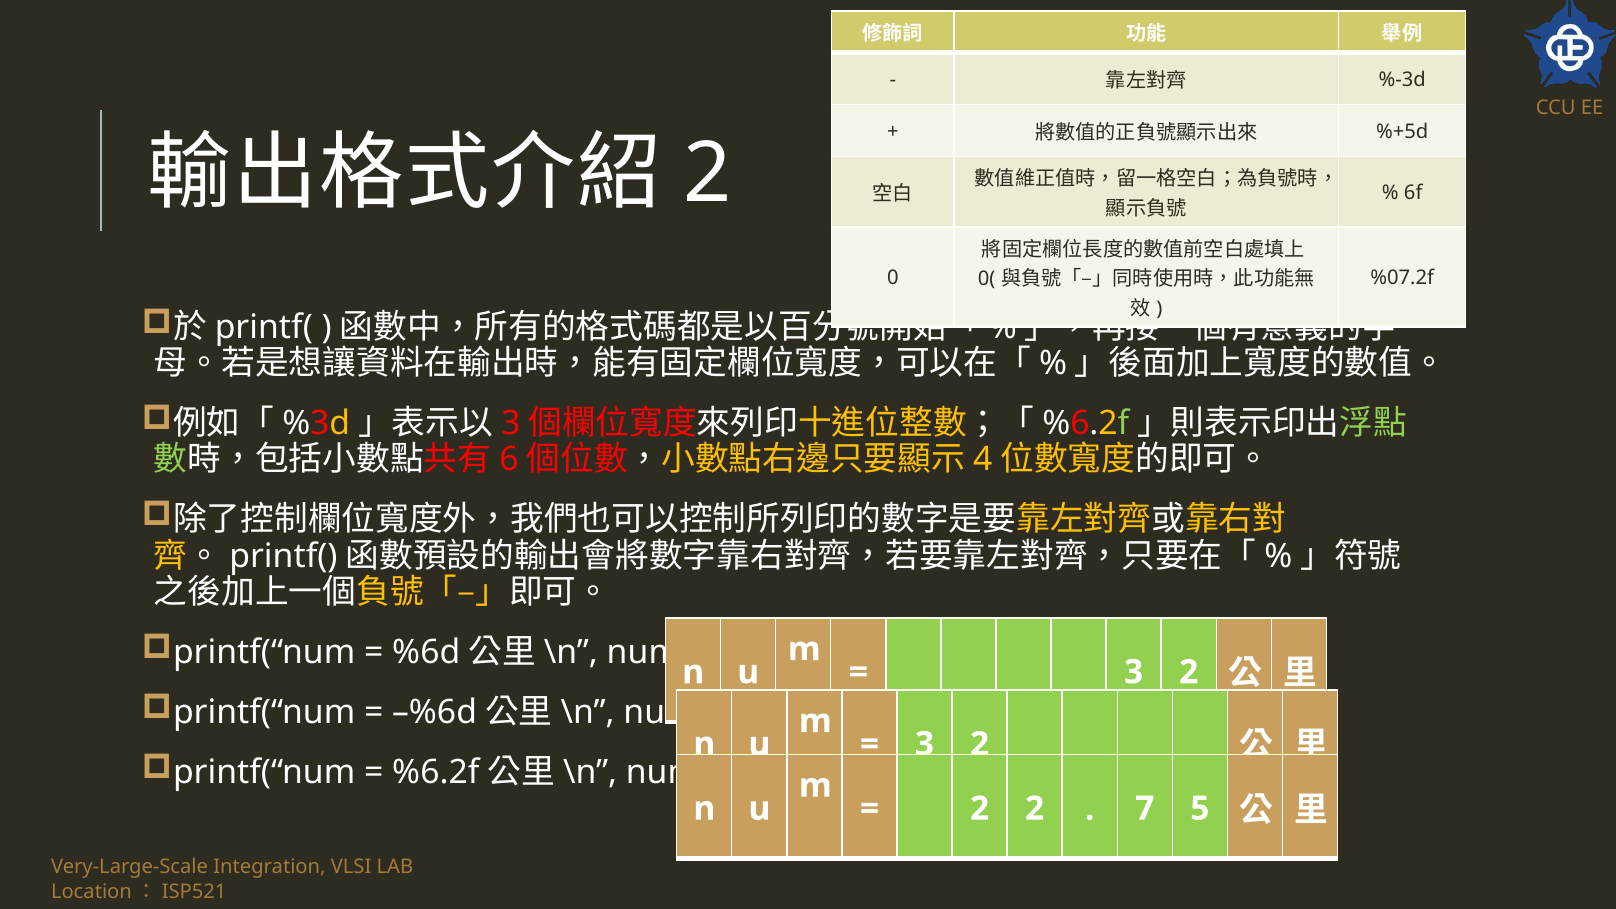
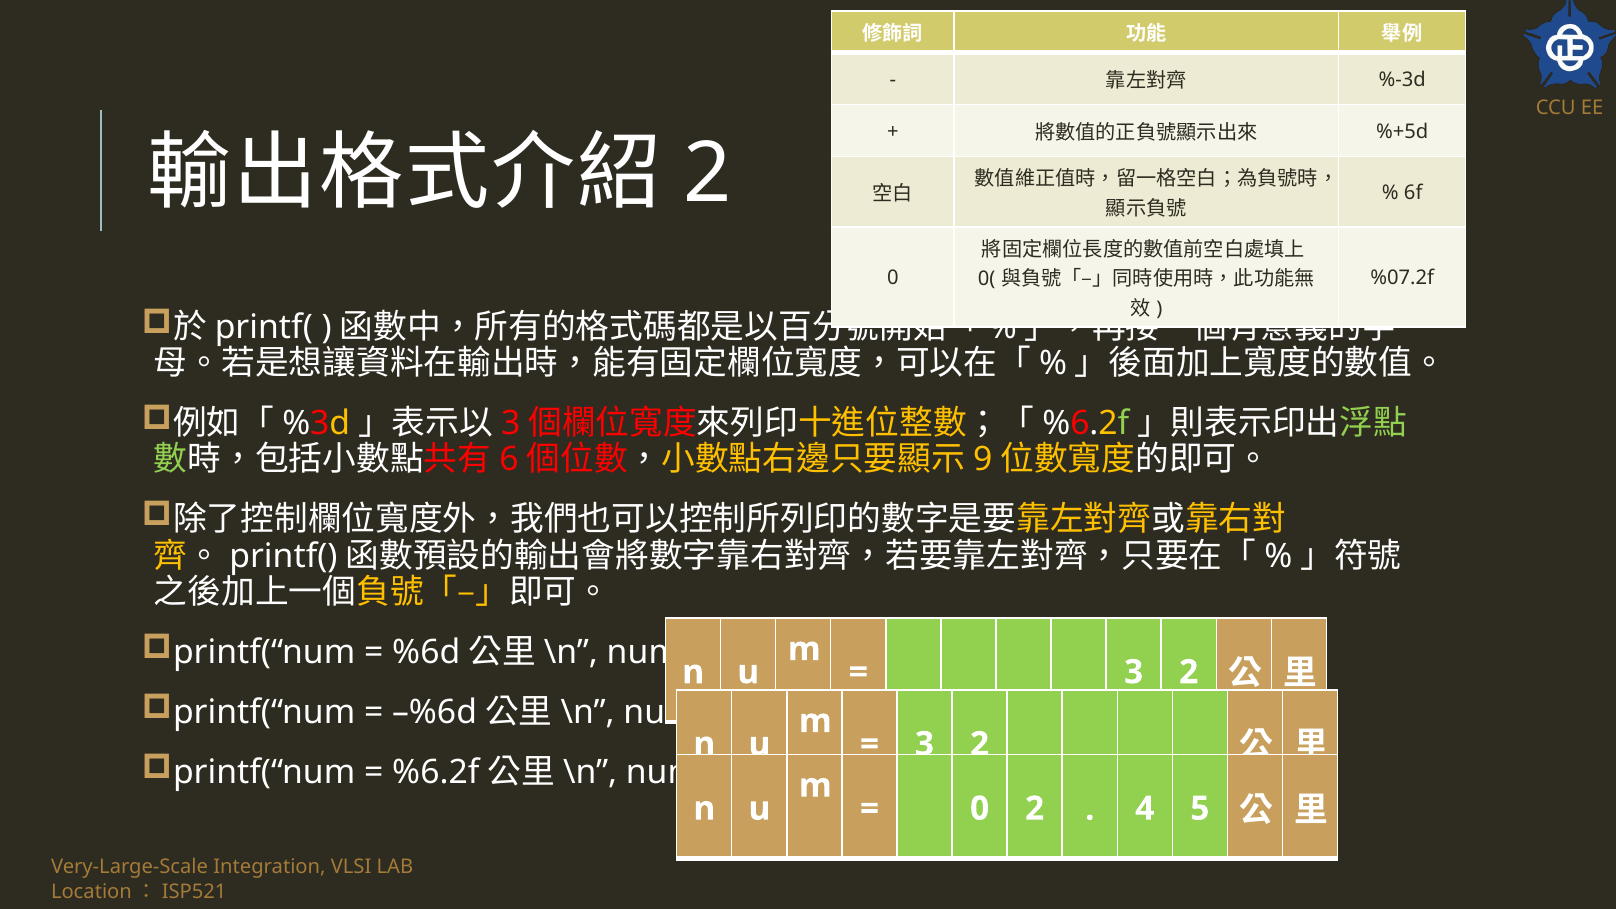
4: 4 -> 9
2 at (980, 809): 2 -> 0
7: 7 -> 4
